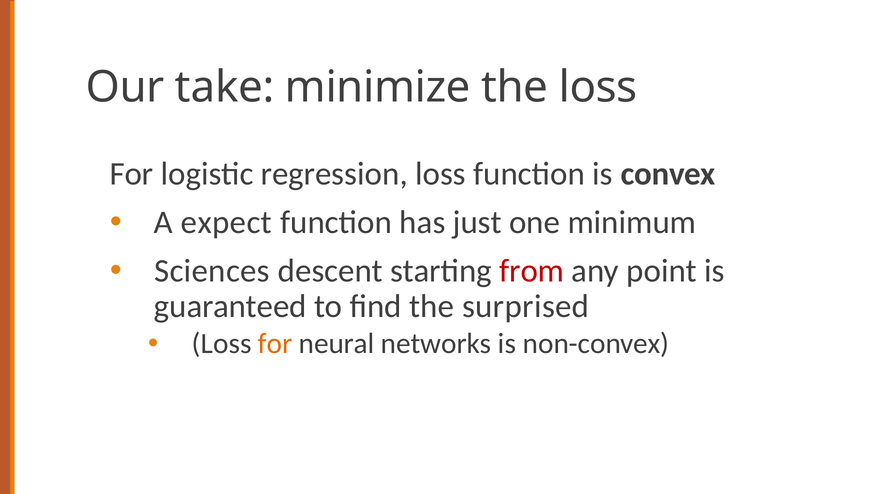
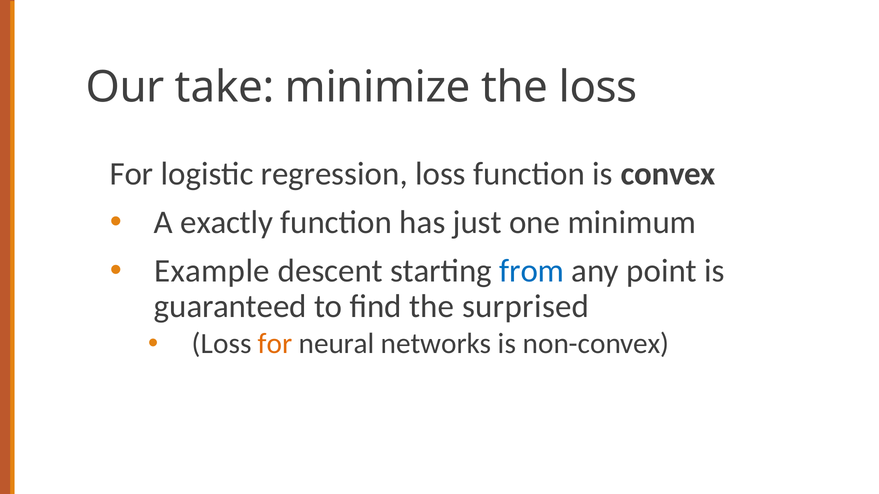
expect: expect -> exactly
Sciences: Sciences -> Example
from colour: red -> blue
